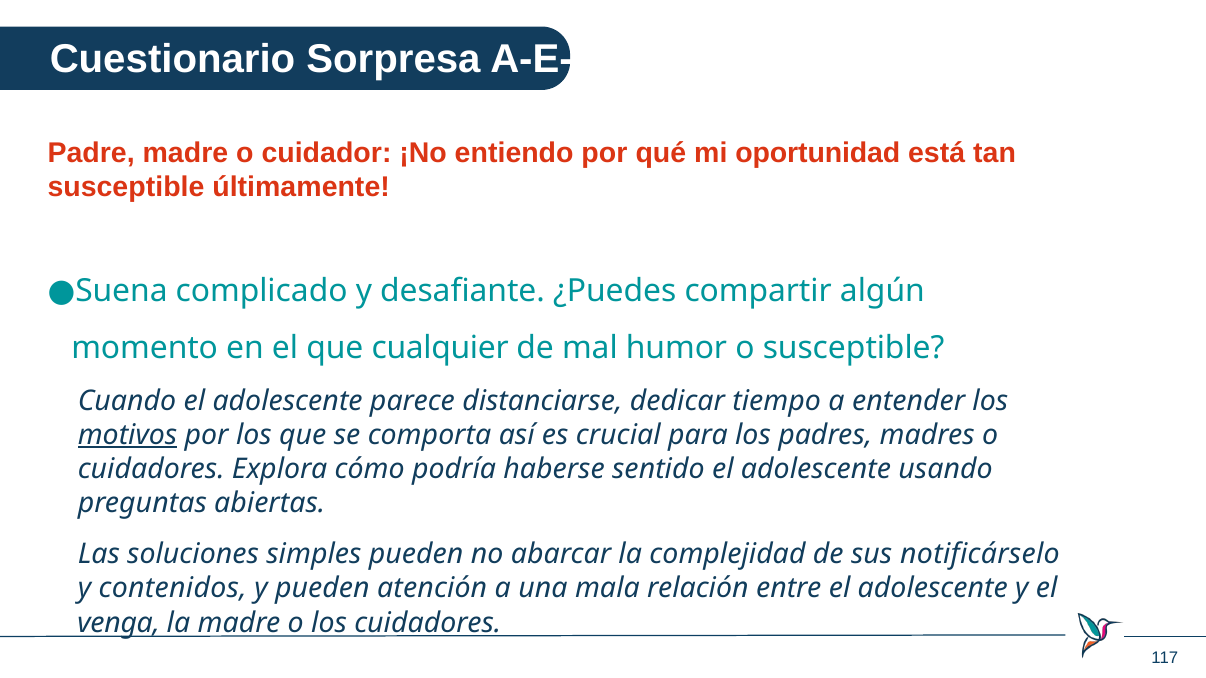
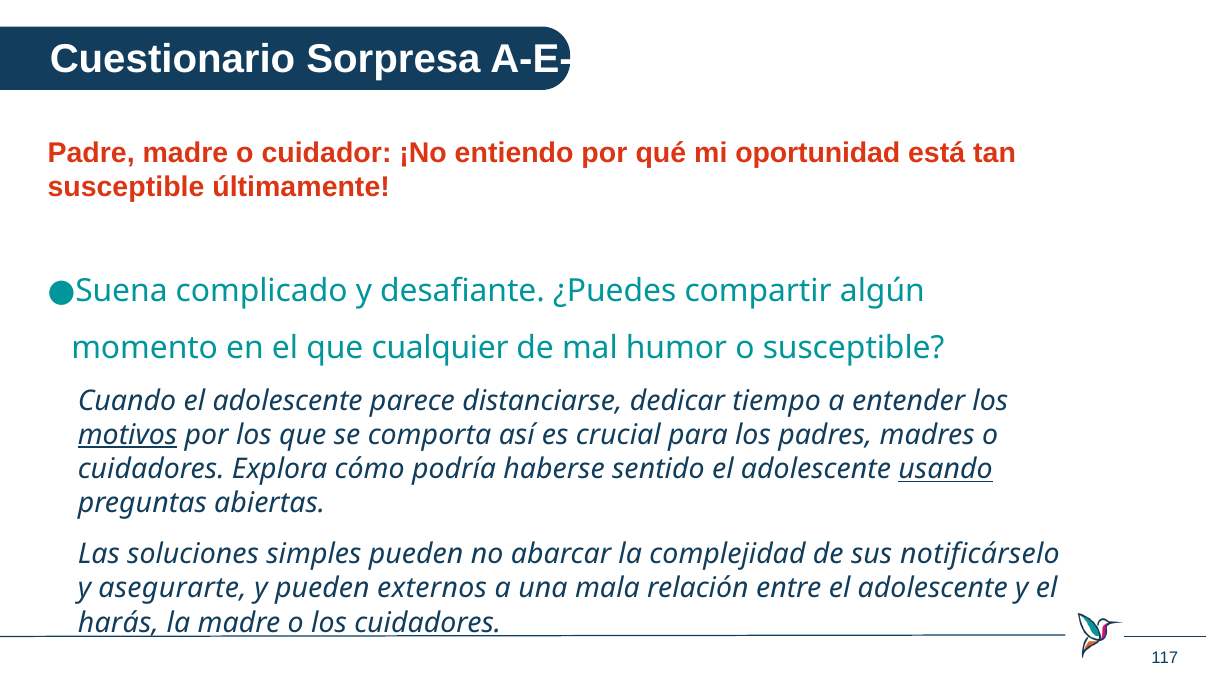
usando underline: none -> present
contenidos: contenidos -> asegurarte
atención: atención -> externos
venga: venga -> harás
